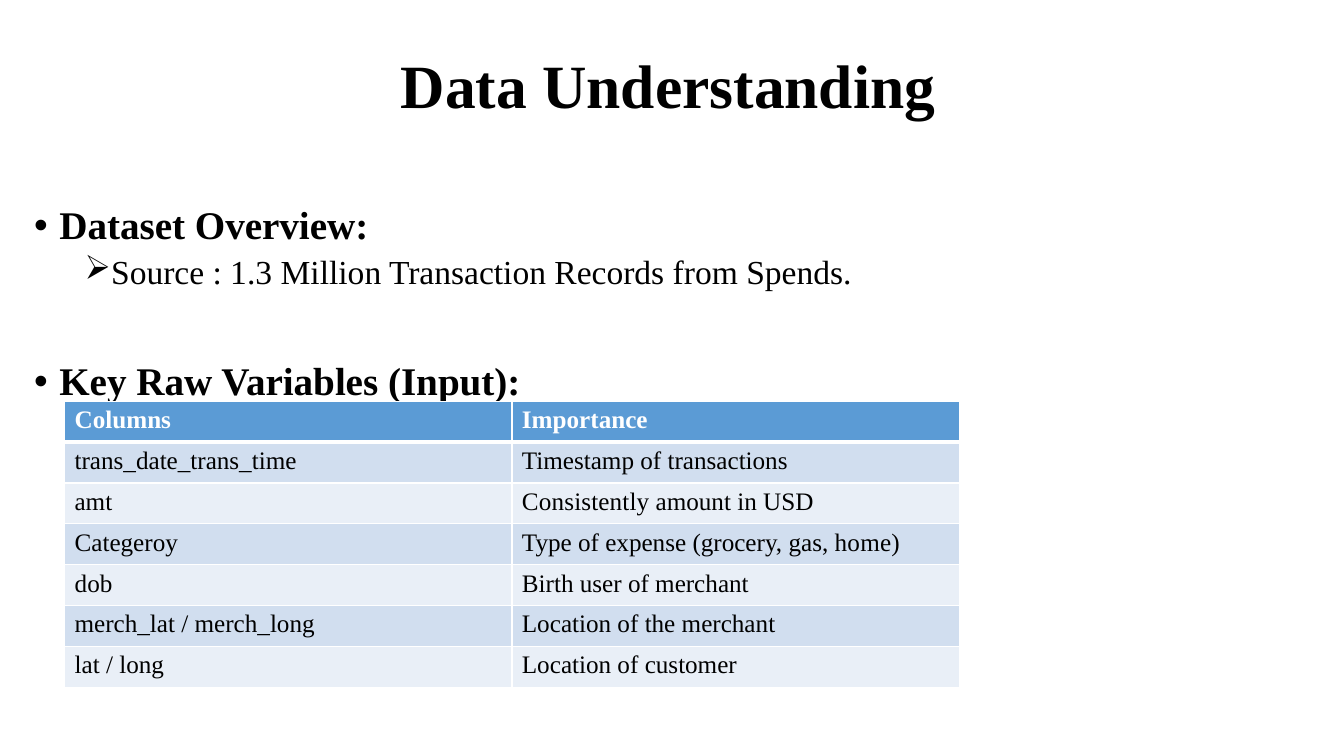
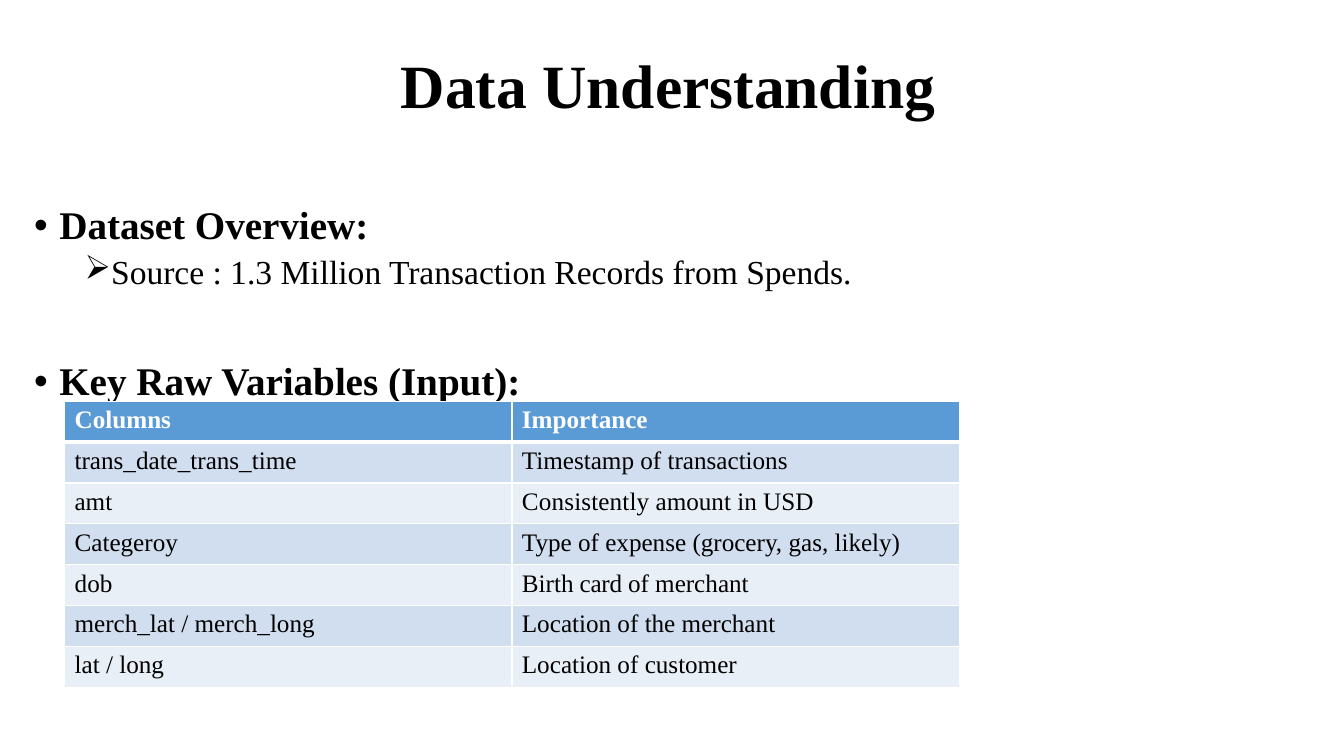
home: home -> likely
user: user -> card
